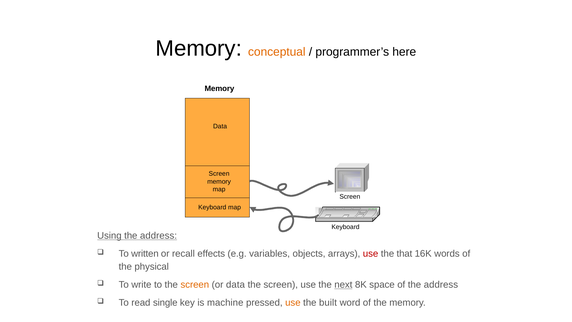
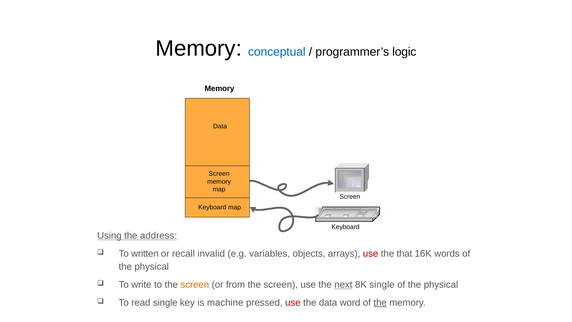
conceptual colour: orange -> blue
here: here -> logic
effects: effects -> invalid
or data: data -> from
8K space: space -> single
address at (441, 284): address -> physical
use at (293, 302) colour: orange -> red
the built: built -> data
the at (380, 302) underline: none -> present
